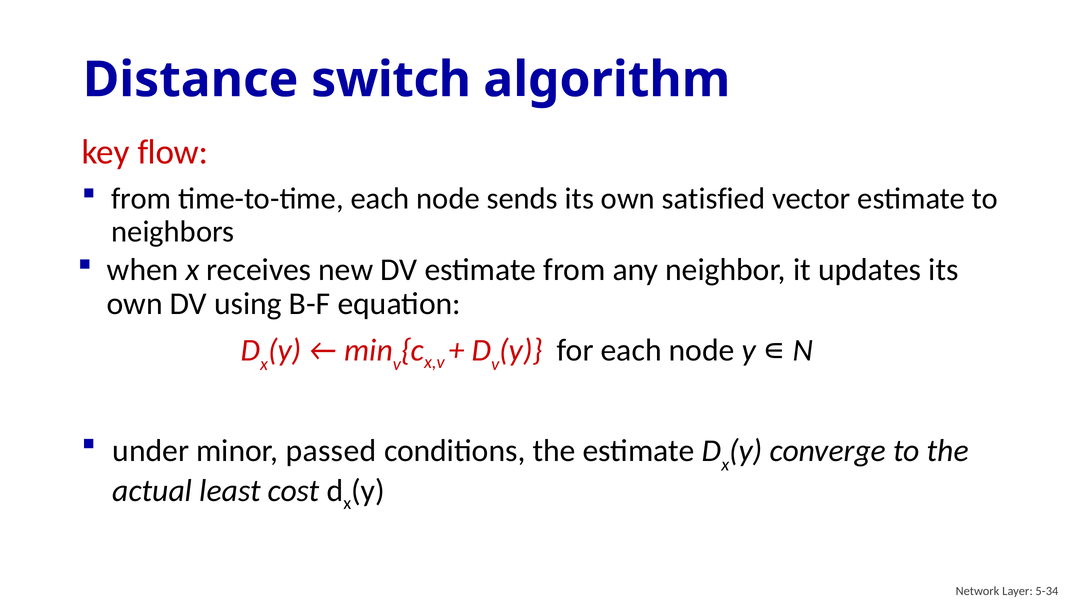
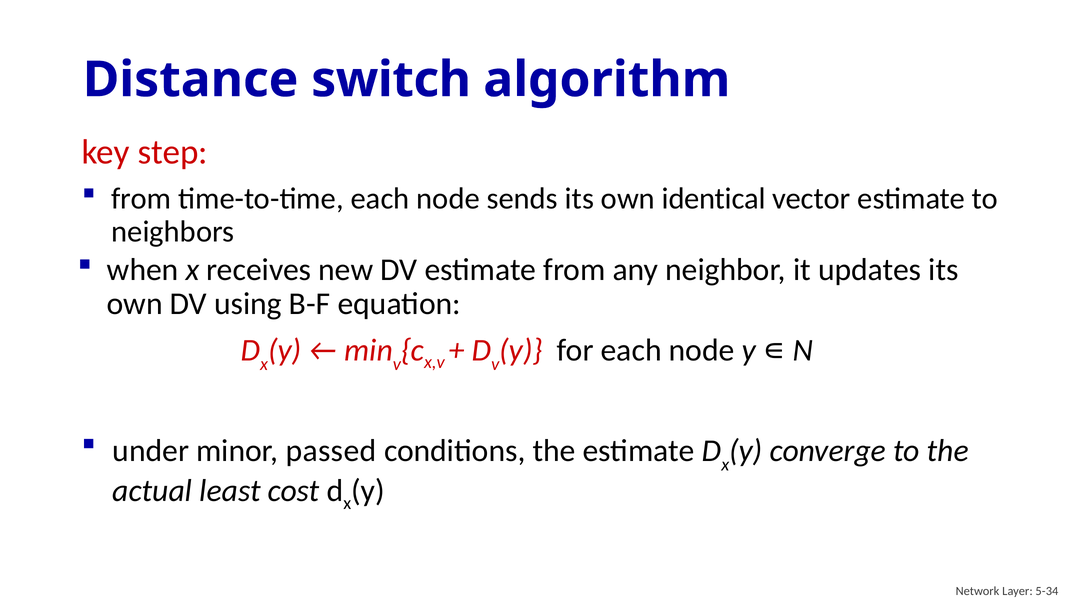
flow: flow -> step
satisfied: satisfied -> identical
